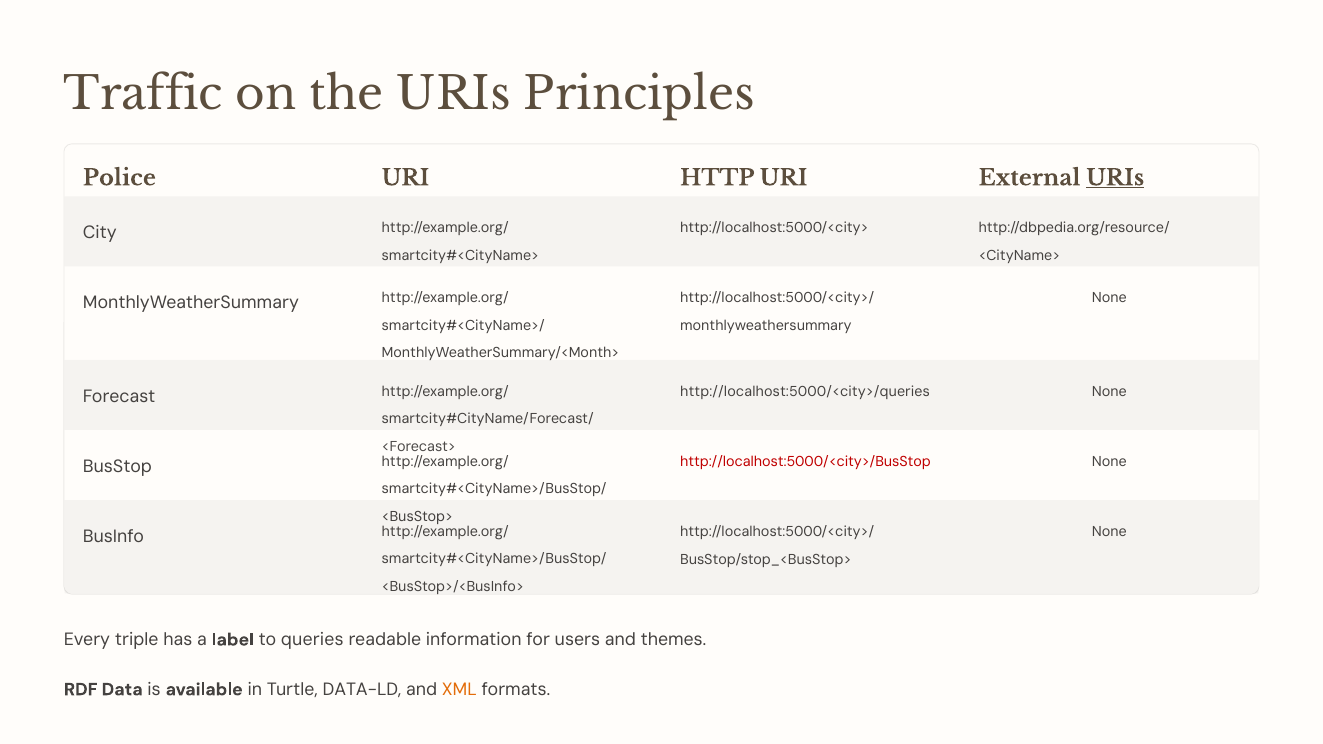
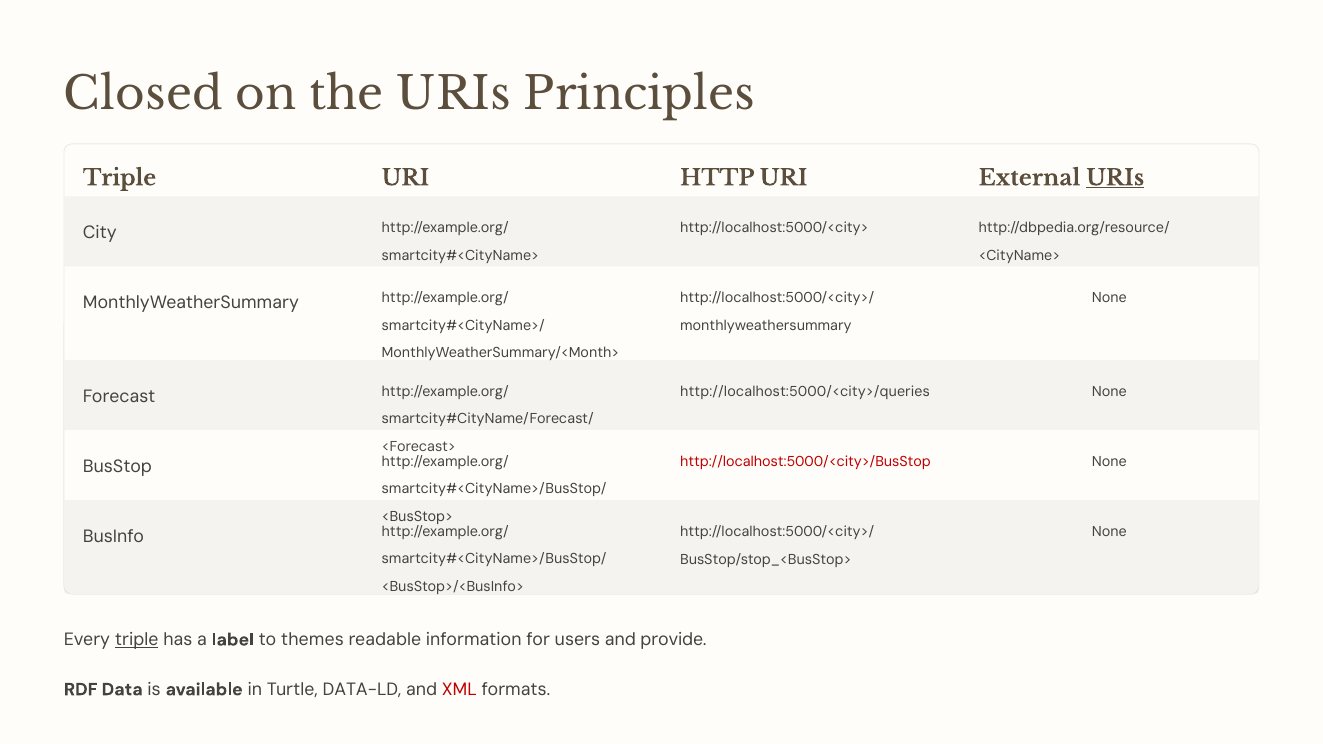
Traffic: Traffic -> Closed
Police at (119, 178): Police -> Triple
triple at (137, 640) underline: none -> present
queries: queries -> themes
themes: themes -> provide
XML colour: orange -> red
